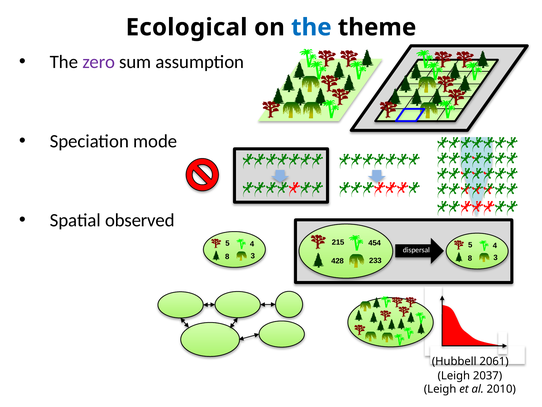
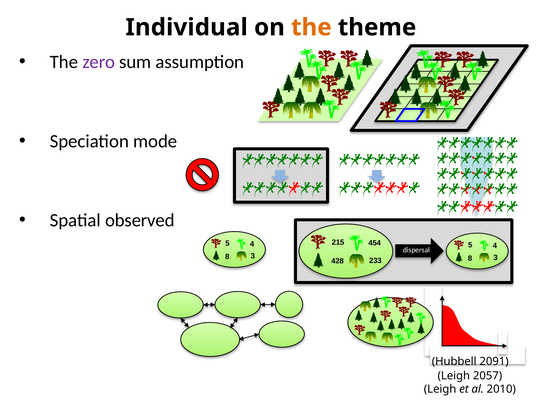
Ecological: Ecological -> Individual
the at (311, 27) colour: blue -> orange
2061: 2061 -> 2091
2037: 2037 -> 2057
